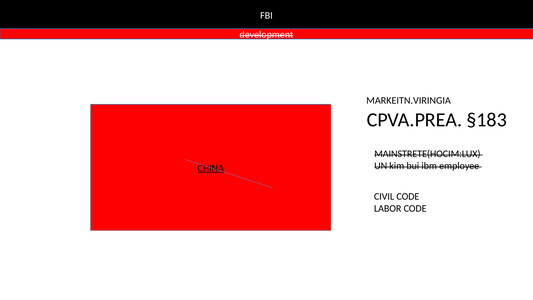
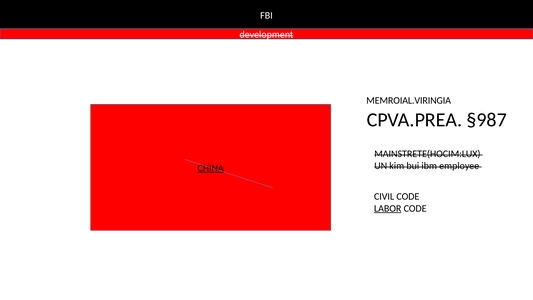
MARKEITN.VIRINGIA: MARKEITN.VIRINGIA -> MEMROIAL.VIRINGIA
§183: §183 -> §987
LABOR underline: none -> present
